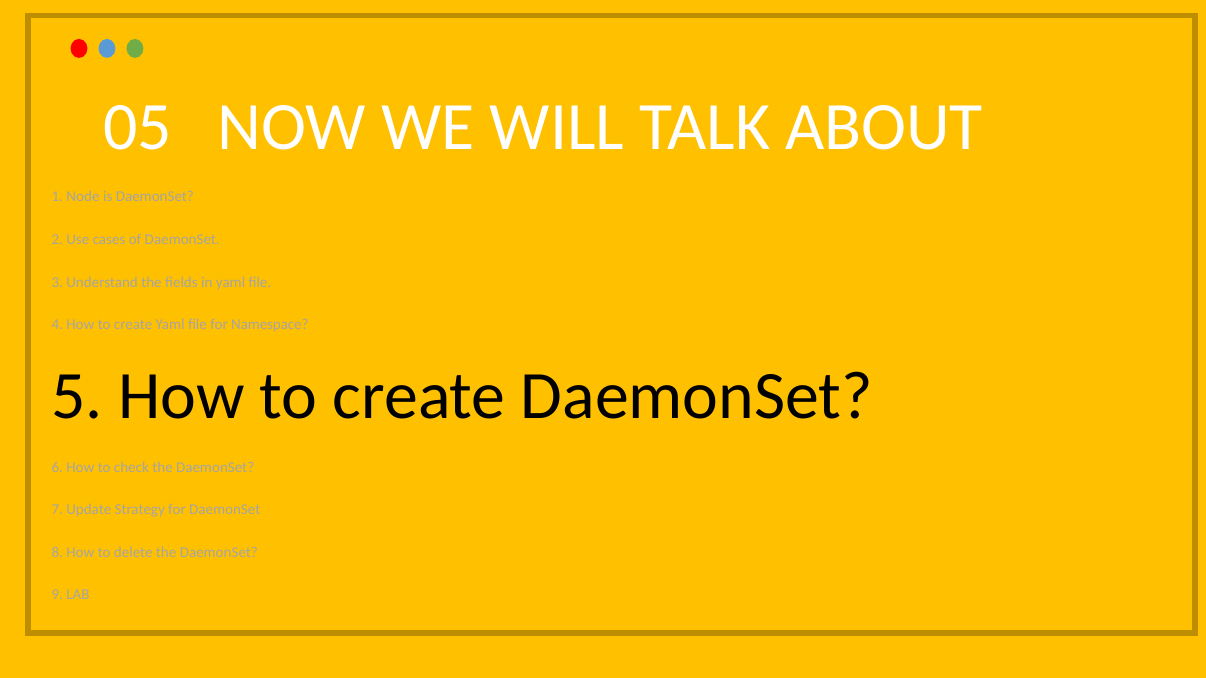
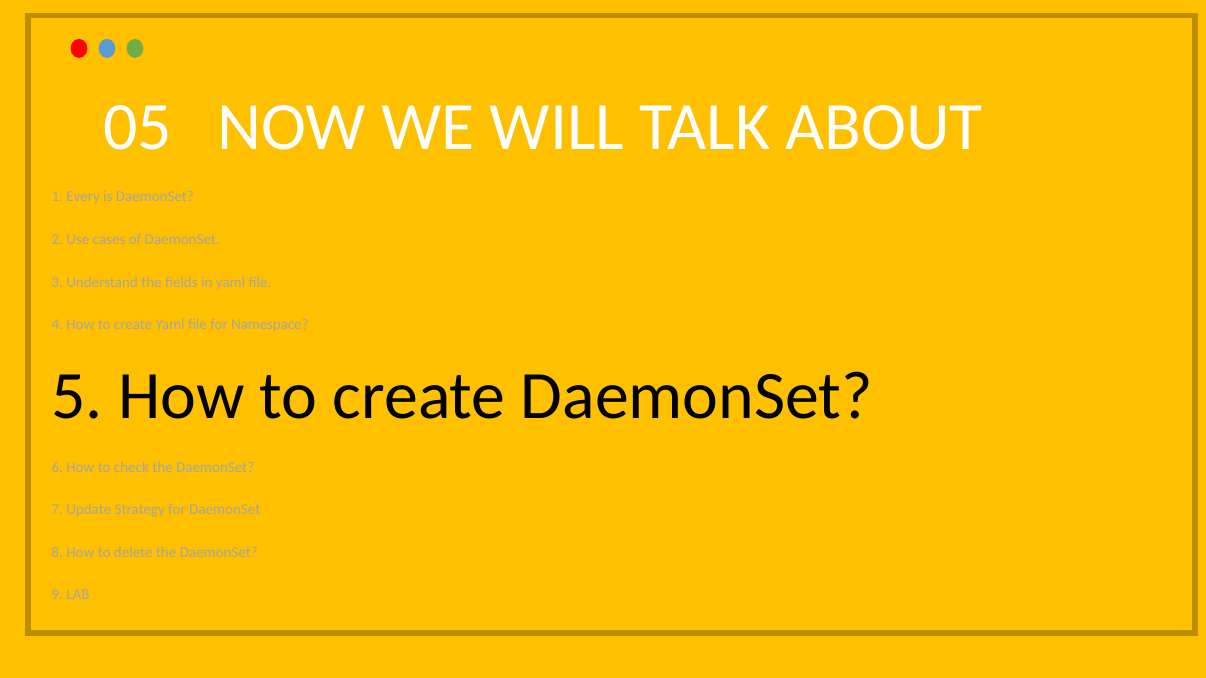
Node: Node -> Every
